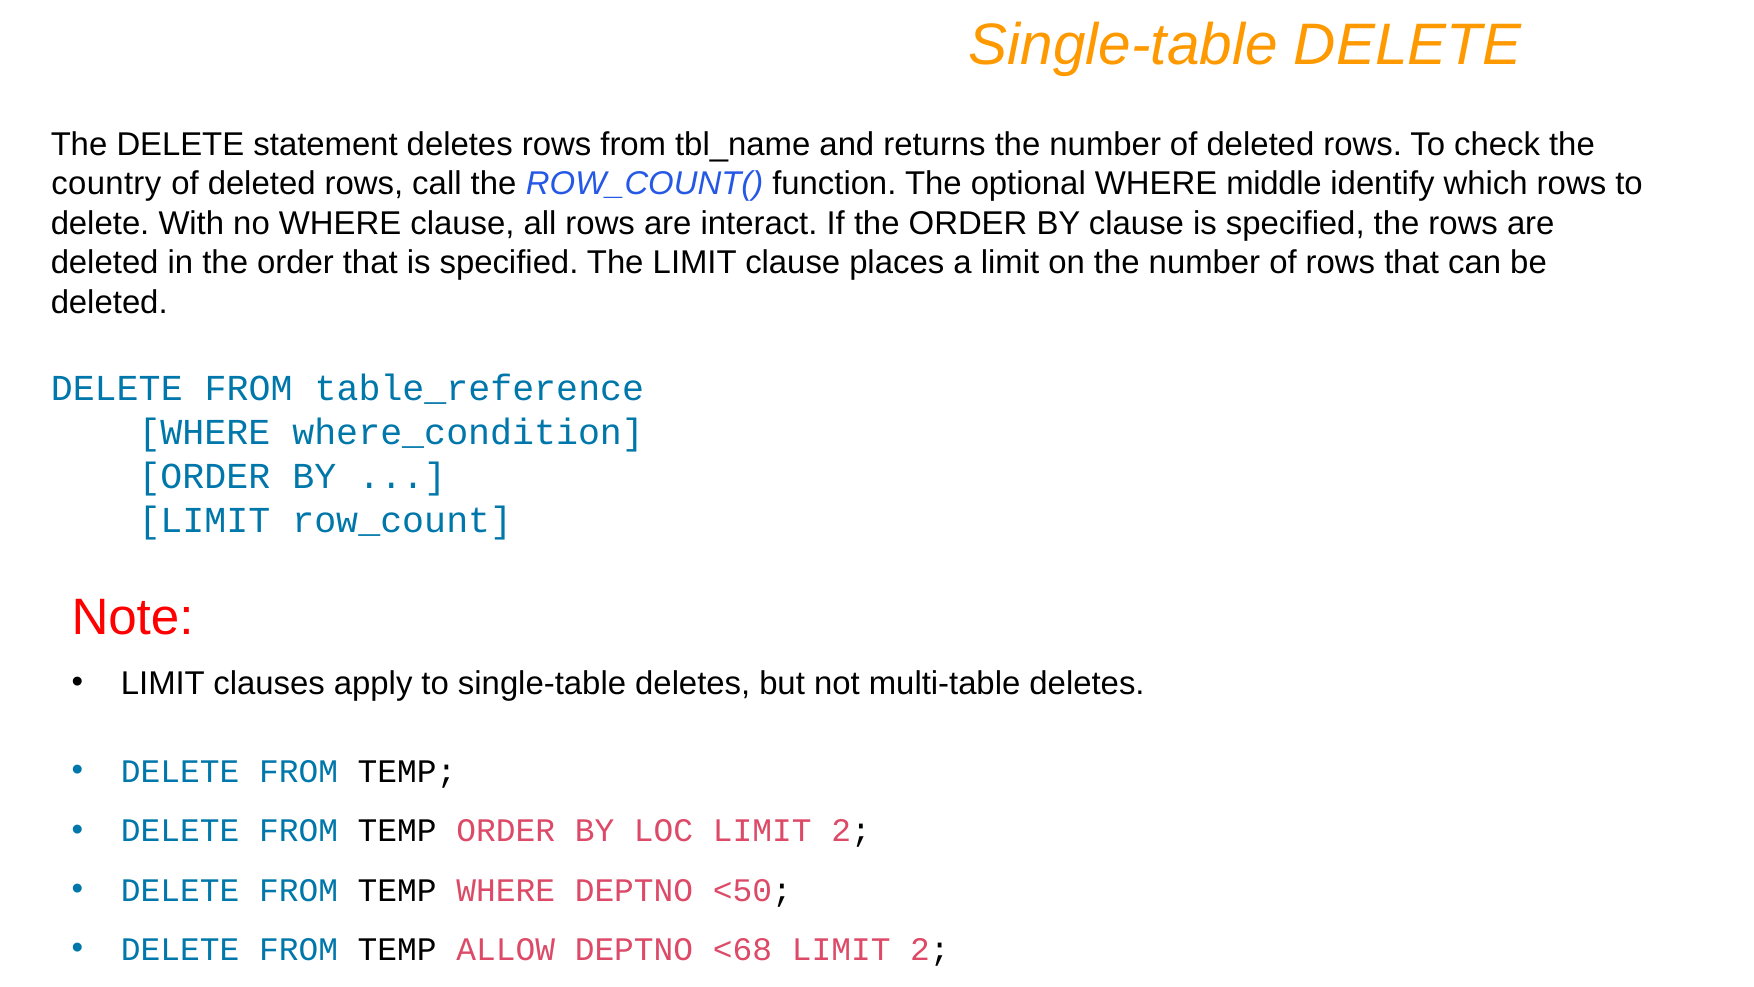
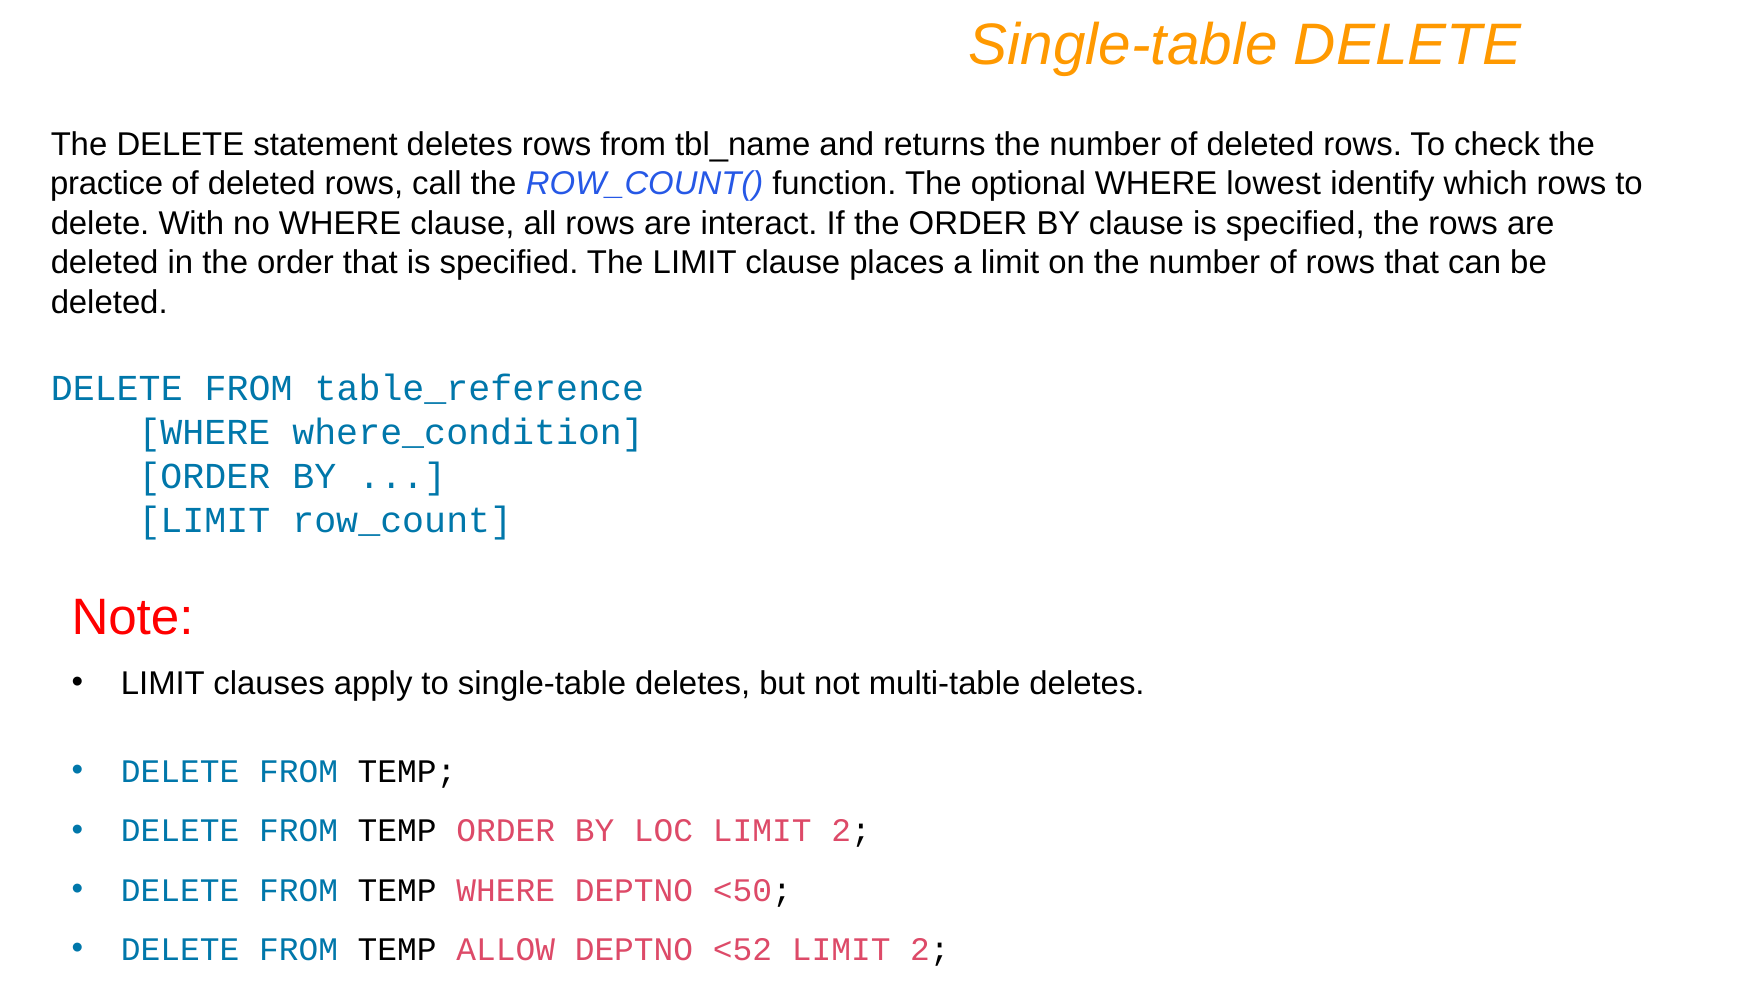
country: country -> practice
middle: middle -> lowest
<68: <68 -> <52
